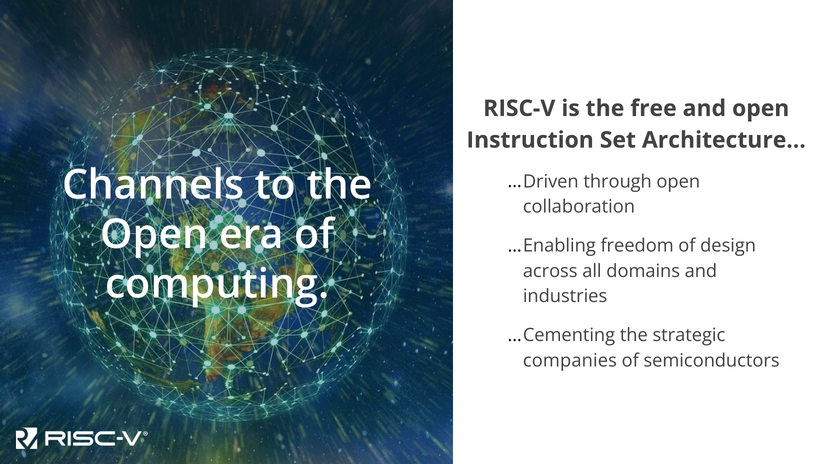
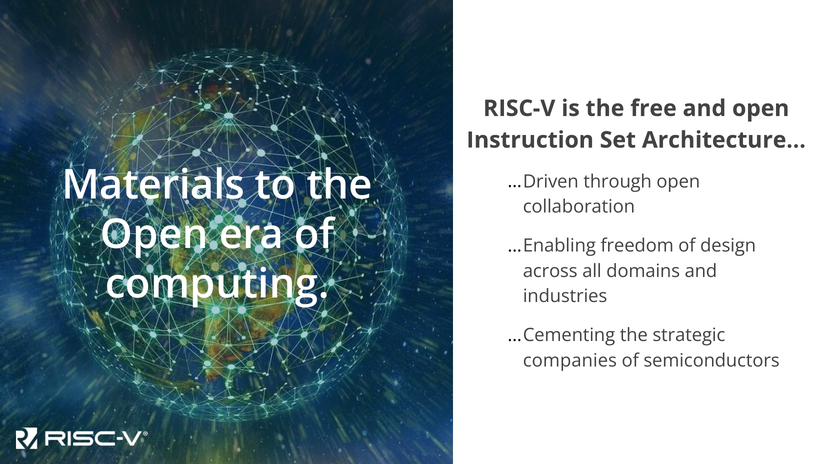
Channels: Channels -> Materials
